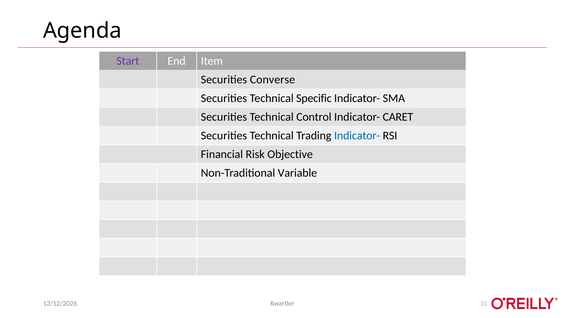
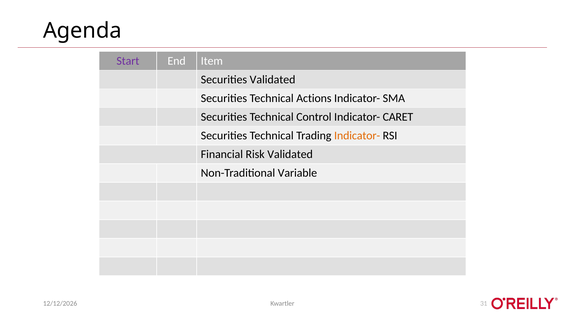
Securities Converse: Converse -> Validated
Specific: Specific -> Actions
Indicator- at (357, 136) colour: blue -> orange
Risk Objective: Objective -> Validated
